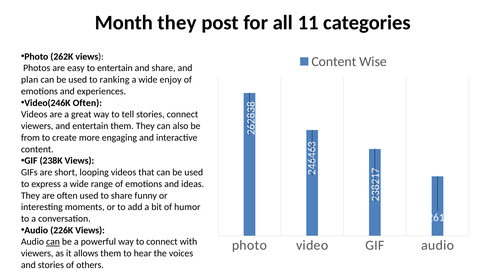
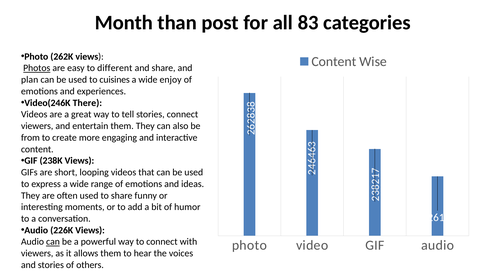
Month they: they -> than
11: 11 -> 83
Photos underline: none -> present
to entertain: entertain -> different
ranking: ranking -> cuisines
Video(246K Often: Often -> There
